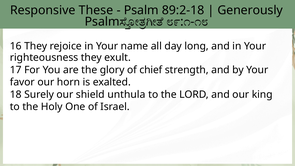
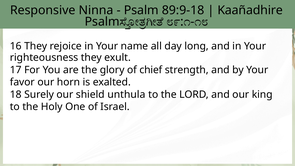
These: These -> Ninna
89:2-18: 89:2-18 -> 89:9-18
Generously: Generously -> Kaañadhire
